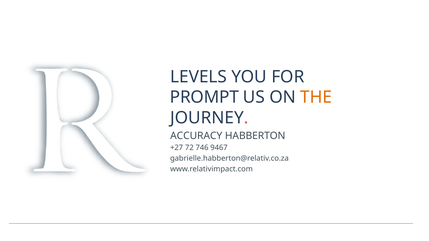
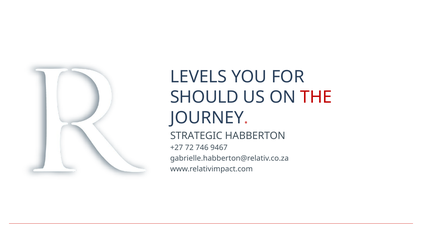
PROMPT: PROMPT -> SHOULD
THE colour: orange -> red
ACCURACY: ACCURACY -> STRATEGIC
